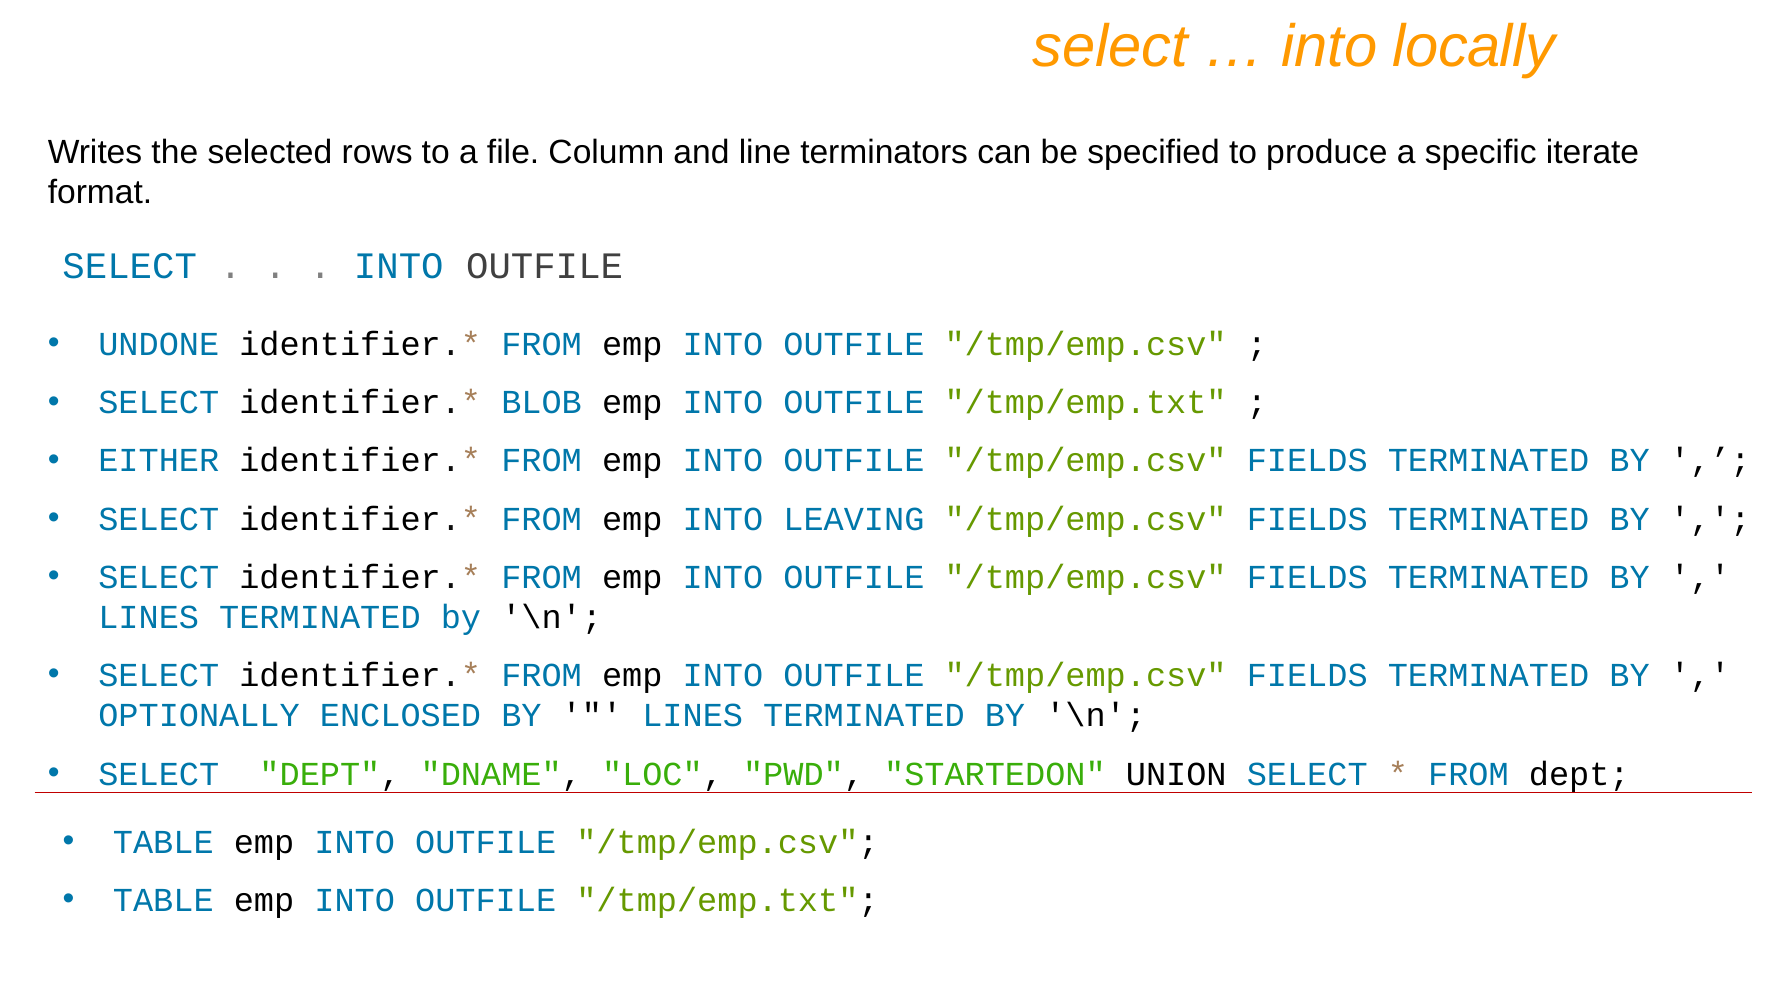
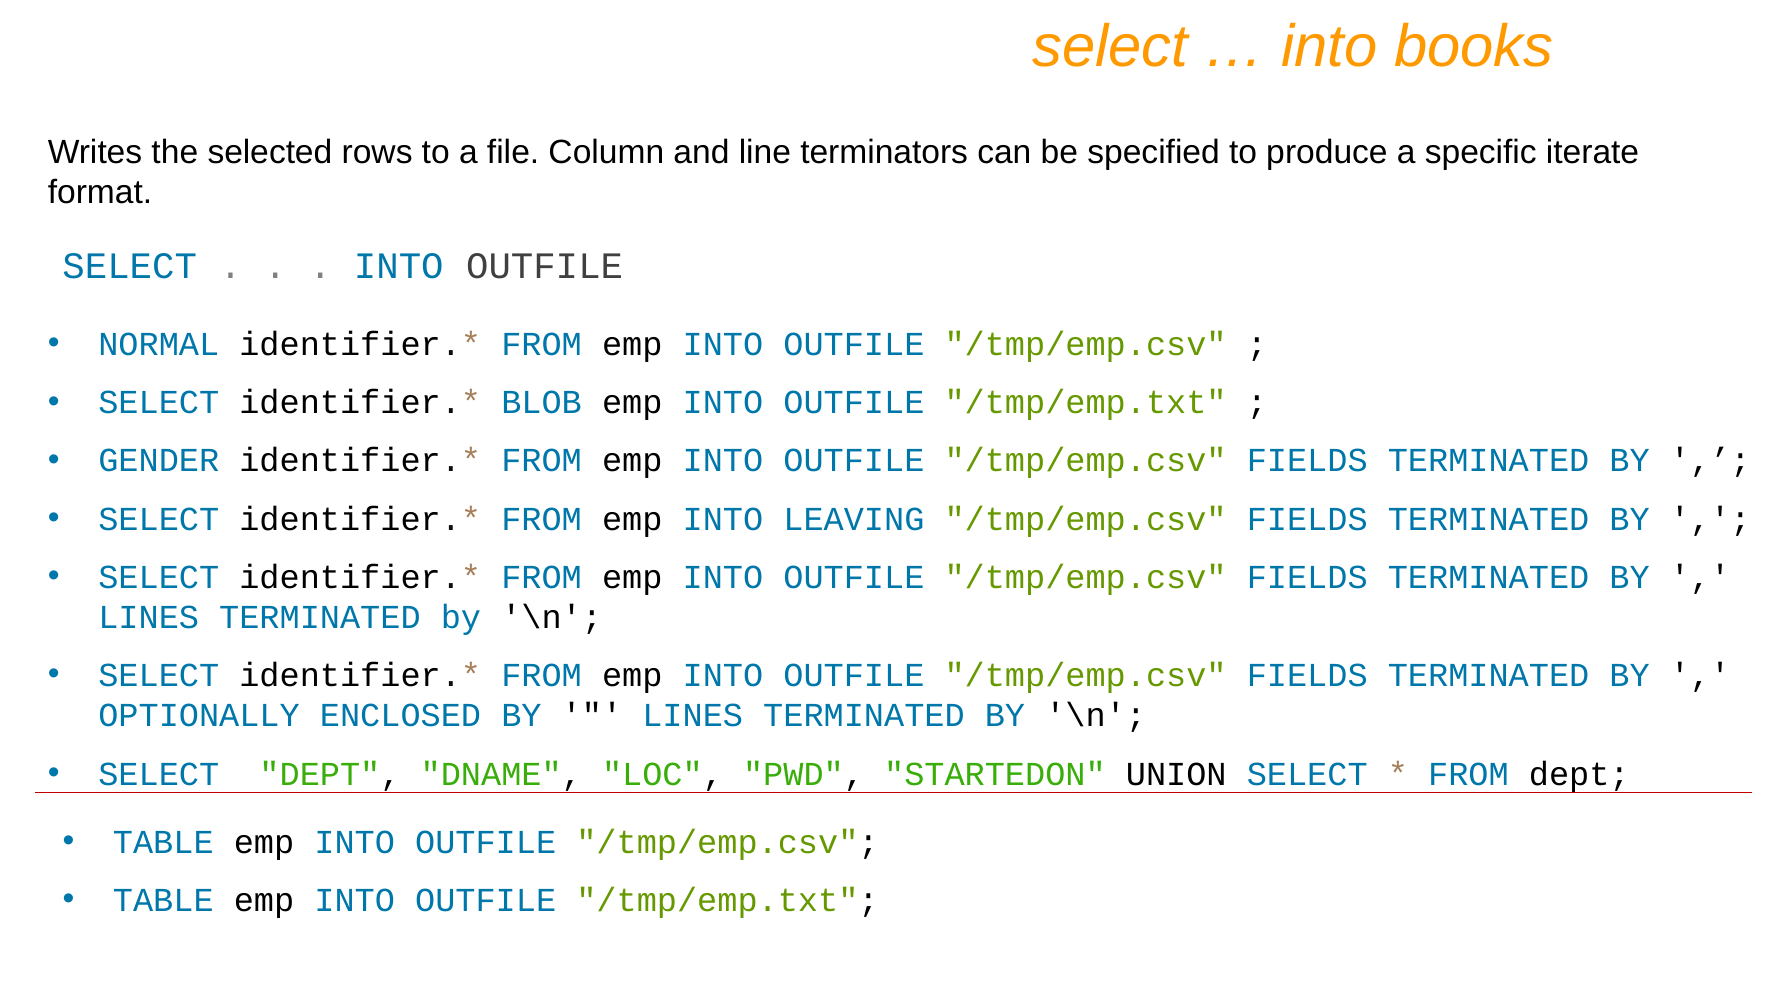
locally: locally -> books
UNDONE: UNDONE -> NORMAL
EITHER: EITHER -> GENDER
